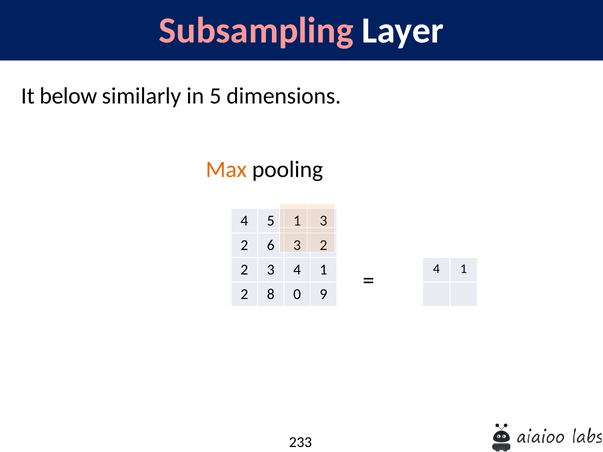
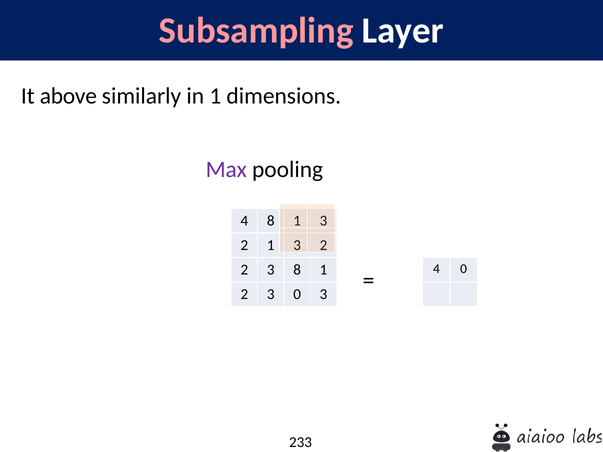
below: below -> above
in 5: 5 -> 1
Max colour: orange -> purple
4 5: 5 -> 8
2 6: 6 -> 1
1 at (464, 269): 1 -> 0
3 4: 4 -> 8
8 at (271, 294): 8 -> 3
0 9: 9 -> 3
